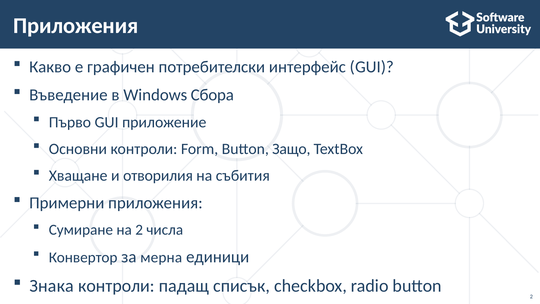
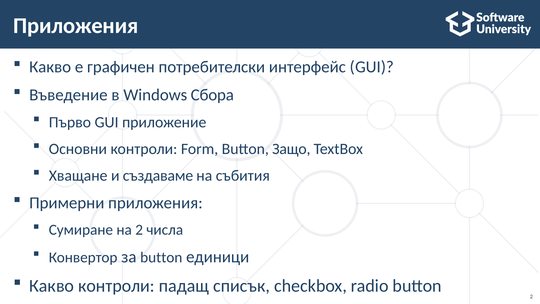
отворилия: отворилия -> създаваме
за мерна: мерна -> button
Знака at (52, 286): Знака -> Какво
